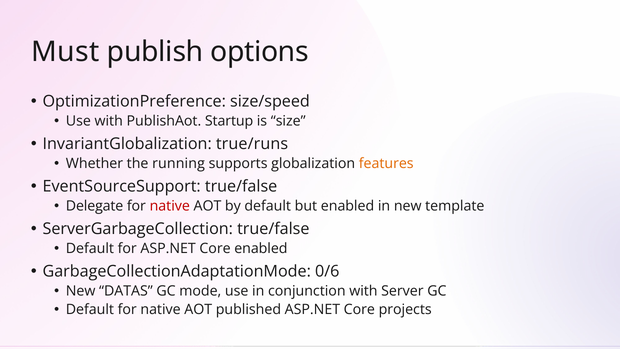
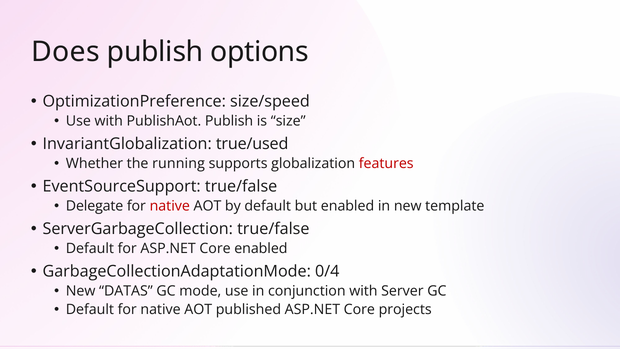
Must: Must -> Does
PublishAot Startup: Startup -> Publish
true/runs: true/runs -> true/used
features colour: orange -> red
0/6: 0/6 -> 0/4
